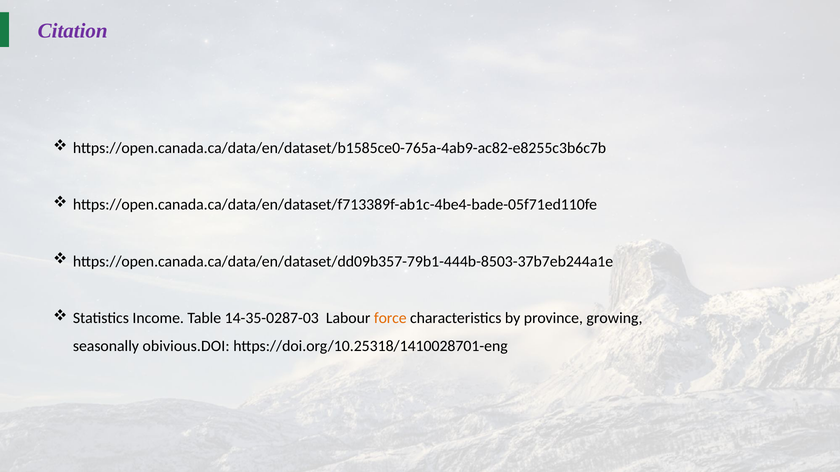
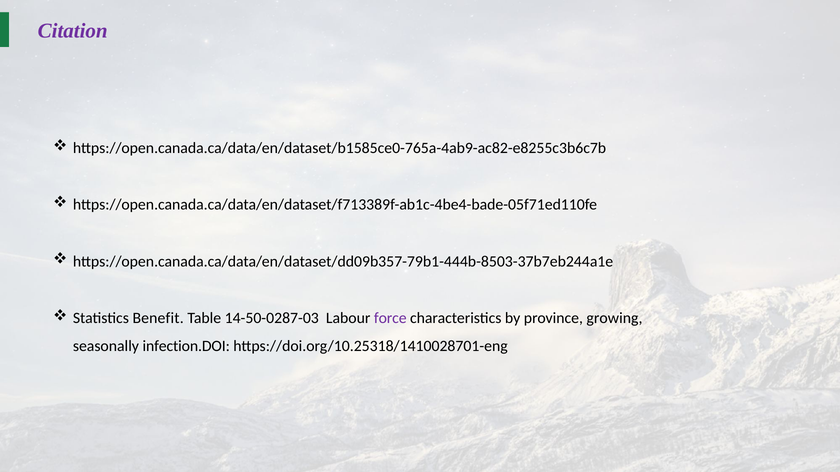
Income: Income -> Benefit
14-35-0287-03: 14-35-0287-03 -> 14-50-0287-03
force colour: orange -> purple
obivious.DOI: obivious.DOI -> infection.DOI
